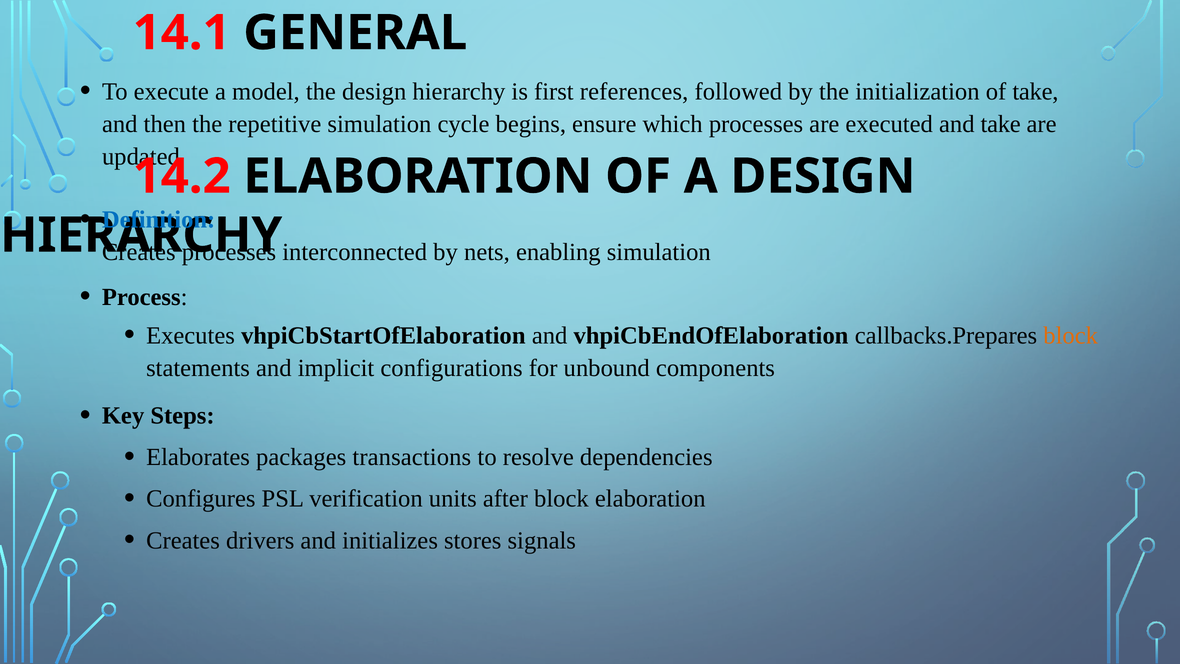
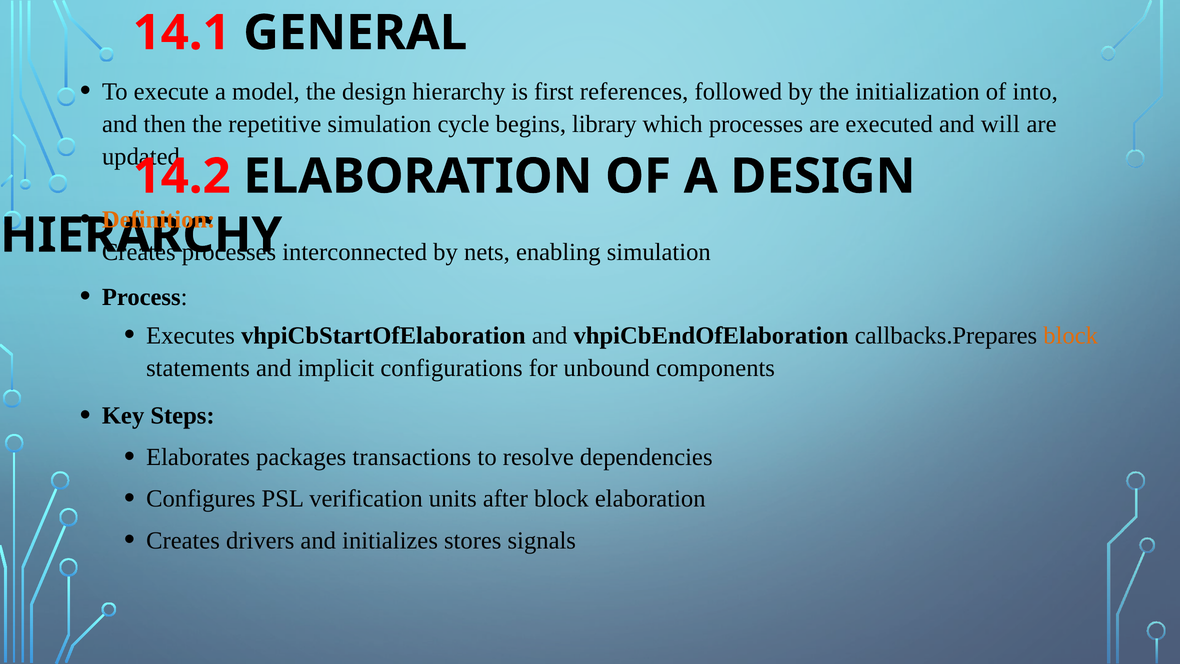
of take: take -> into
ensure: ensure -> library
and take: take -> will
Definition colour: blue -> orange
